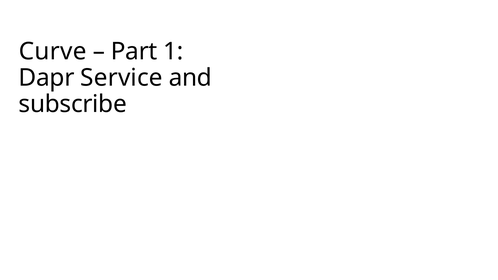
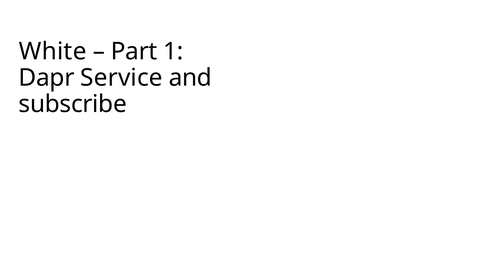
Curve: Curve -> White
